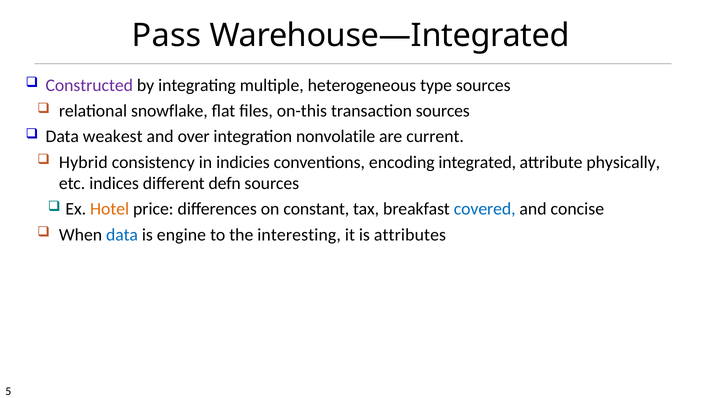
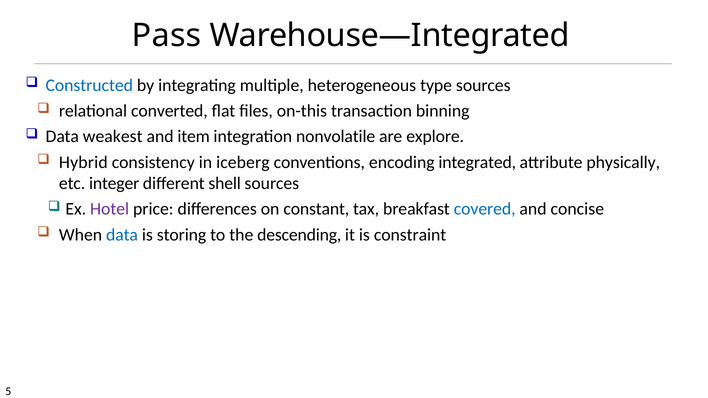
Constructed colour: purple -> blue
snowflake: snowflake -> converted
transaction sources: sources -> binning
over: over -> item
current: current -> explore
indicies: indicies -> iceberg
indices: indices -> integer
defn: defn -> shell
Hotel colour: orange -> purple
engine: engine -> storing
interesting: interesting -> descending
attributes: attributes -> constraint
